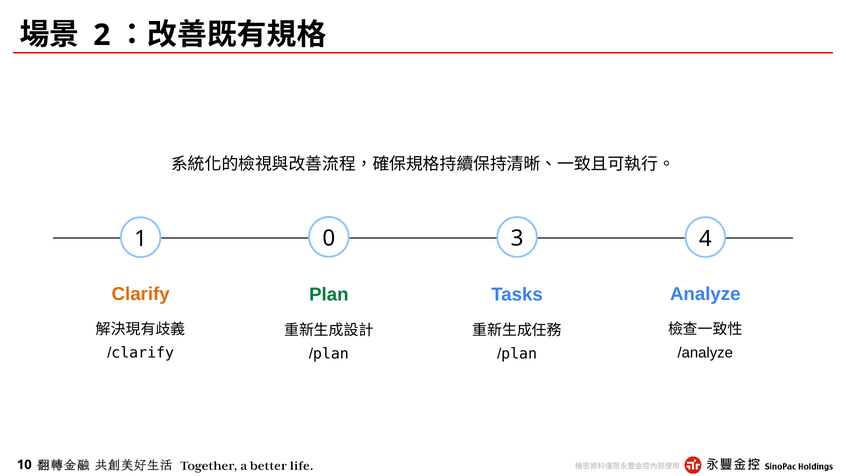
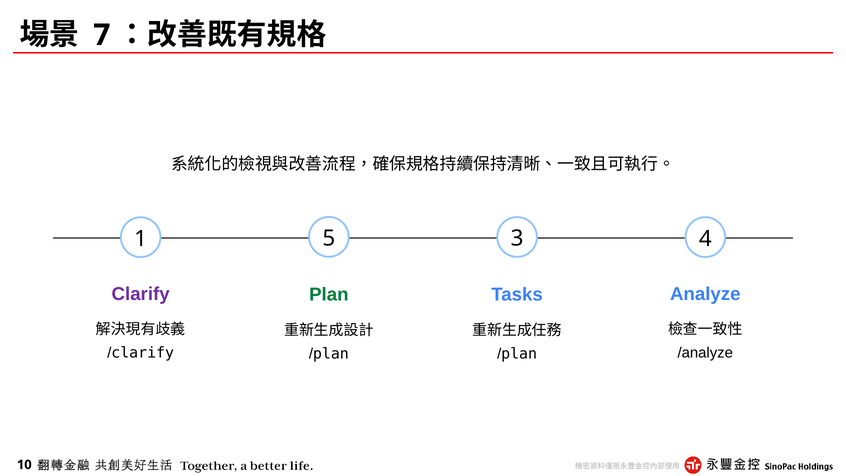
2: 2 -> 7
0: 0 -> 5
Clarify colour: orange -> purple
